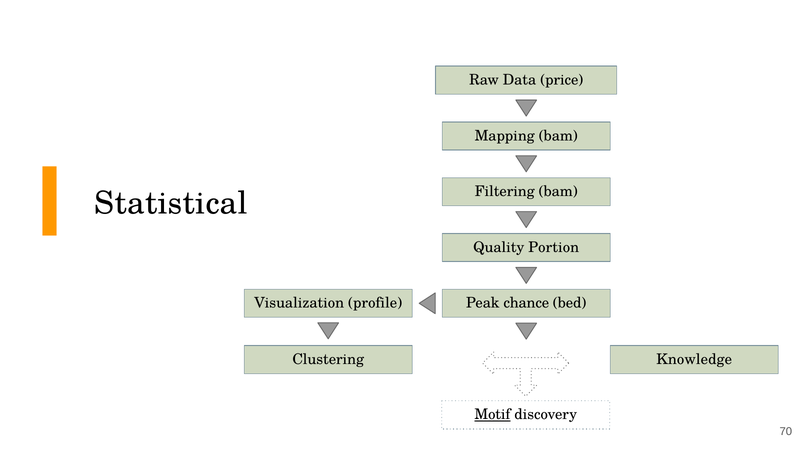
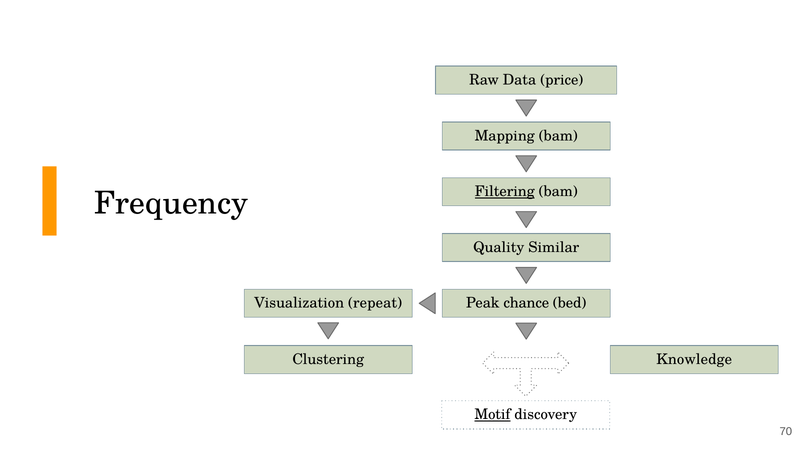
Filtering underline: none -> present
Statistical: Statistical -> Frequency
Portion: Portion -> Similar
profile: profile -> repeat
